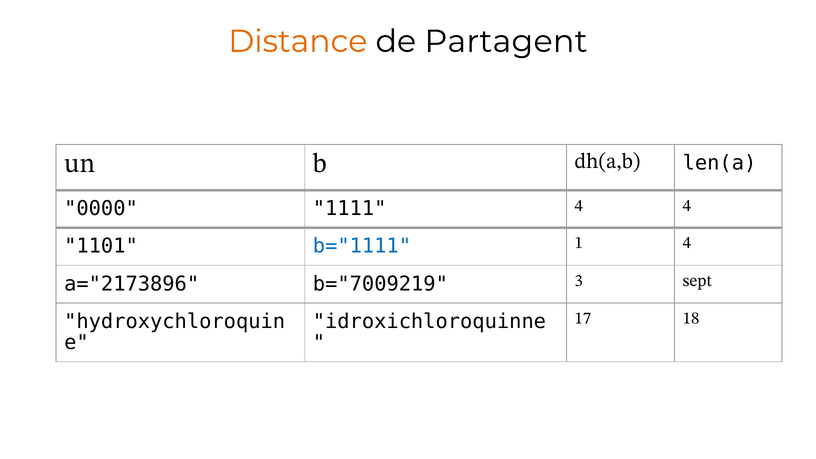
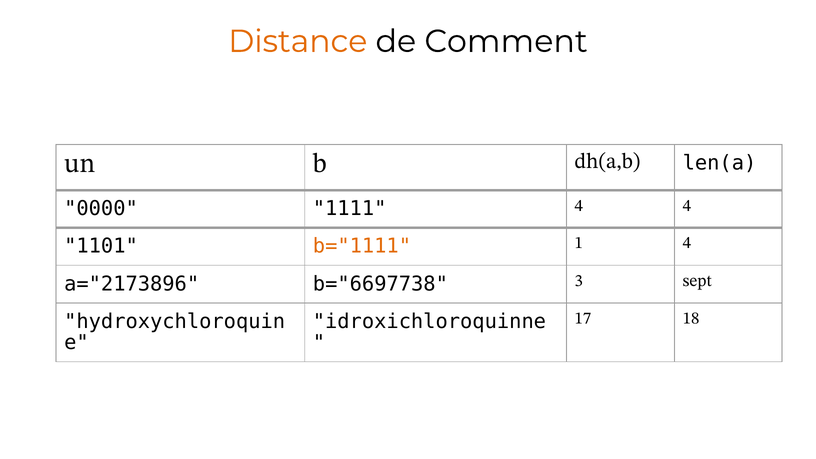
Partagent: Partagent -> Comment
b="1111 colour: blue -> orange
b="7009219: b="7009219 -> b="6697738
